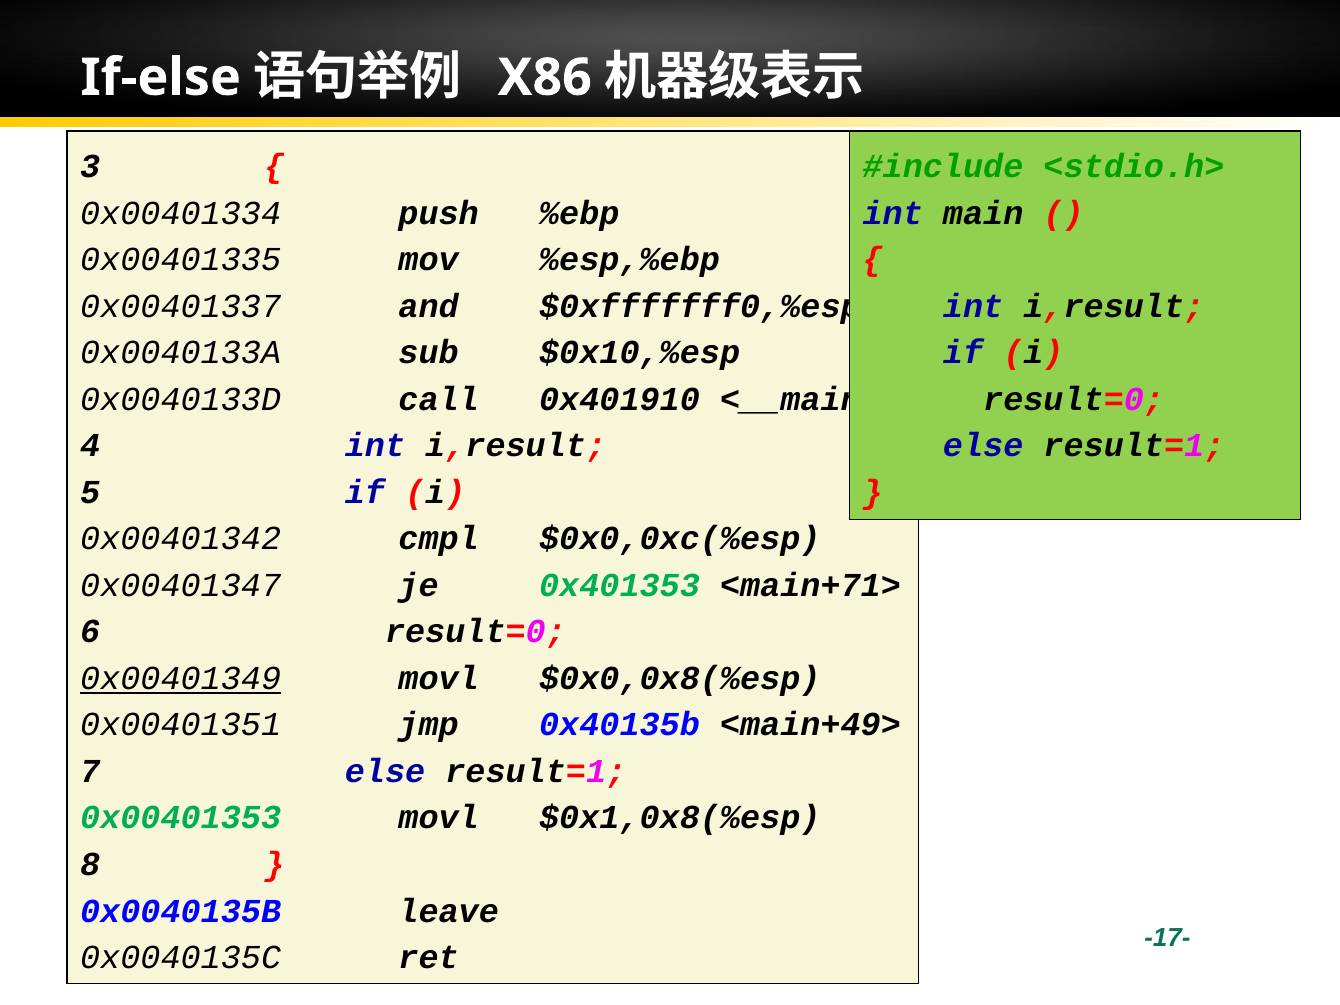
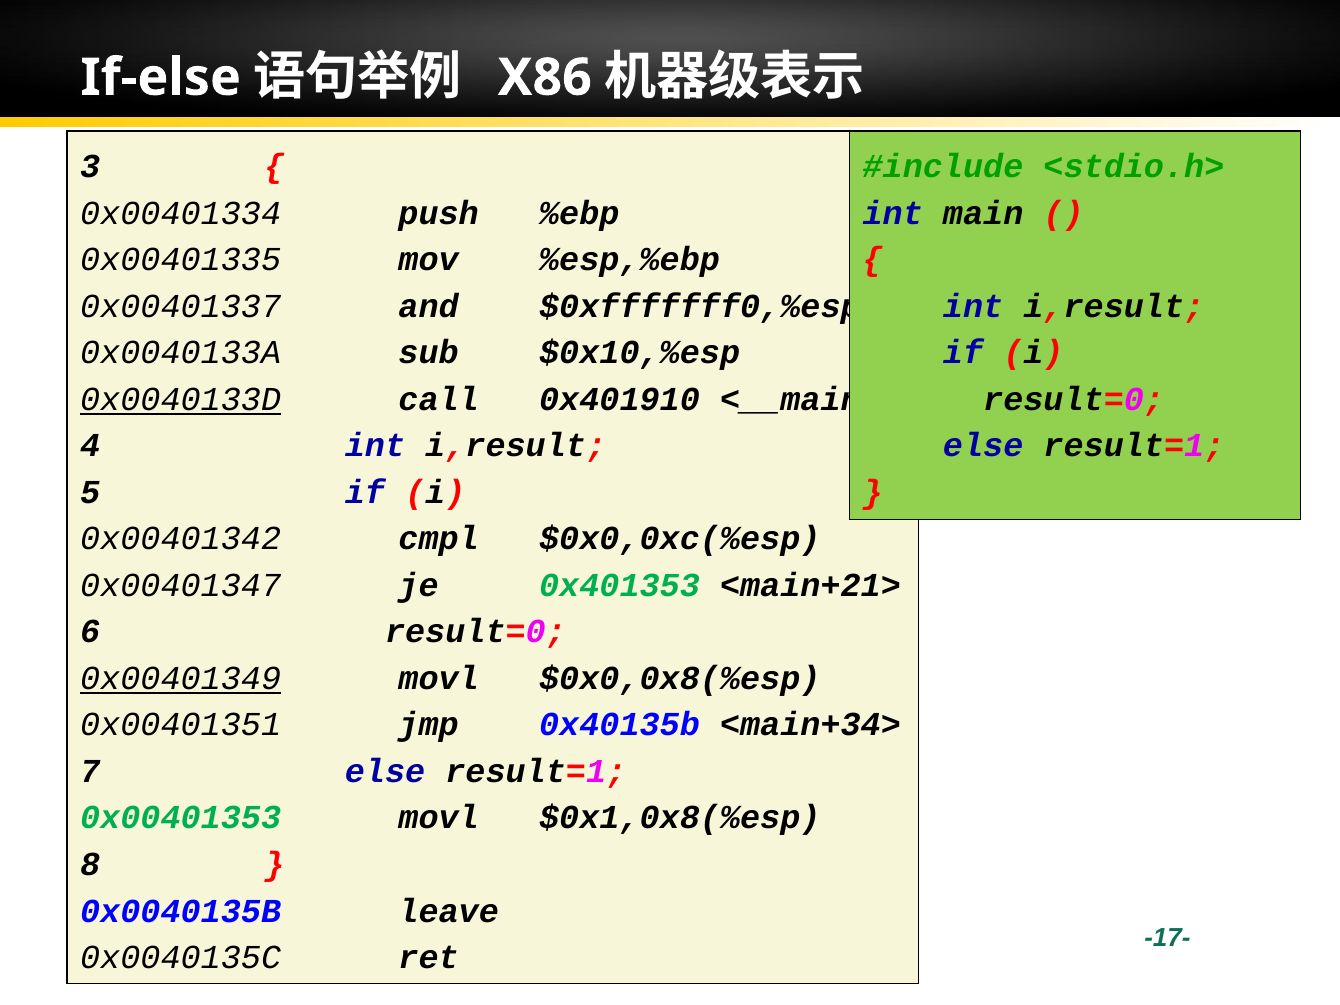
0x0040133D underline: none -> present
<main+71>: <main+71> -> <main+21>
<main+49>: <main+49> -> <main+34>
